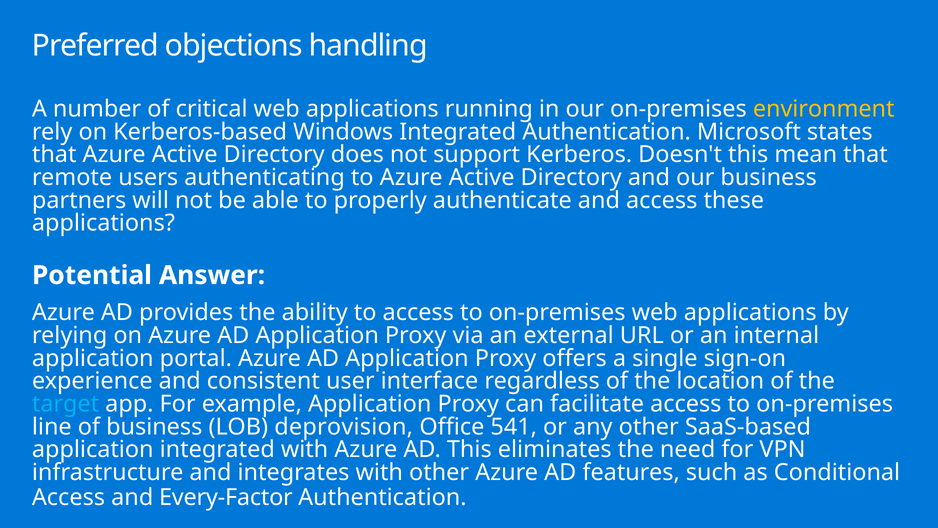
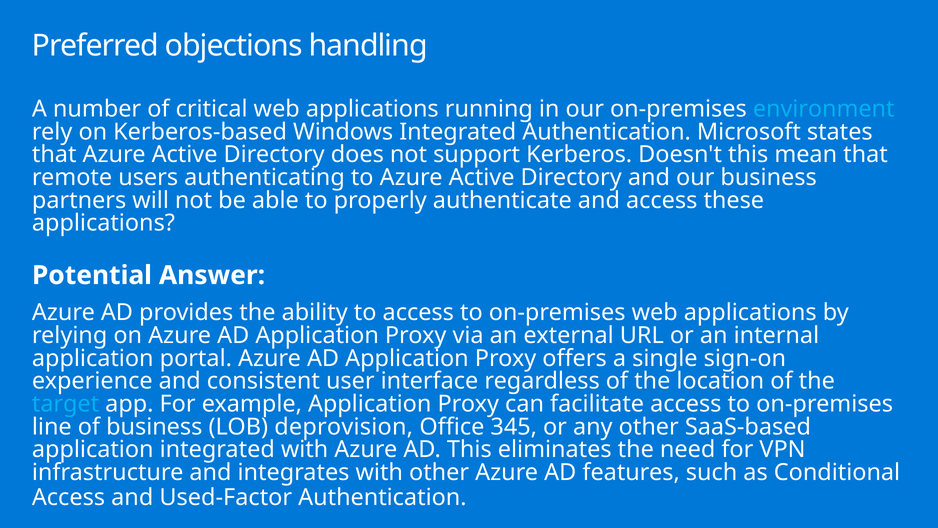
environment colour: yellow -> light blue
541: 541 -> 345
Every-Factor: Every-Factor -> Used-Factor
